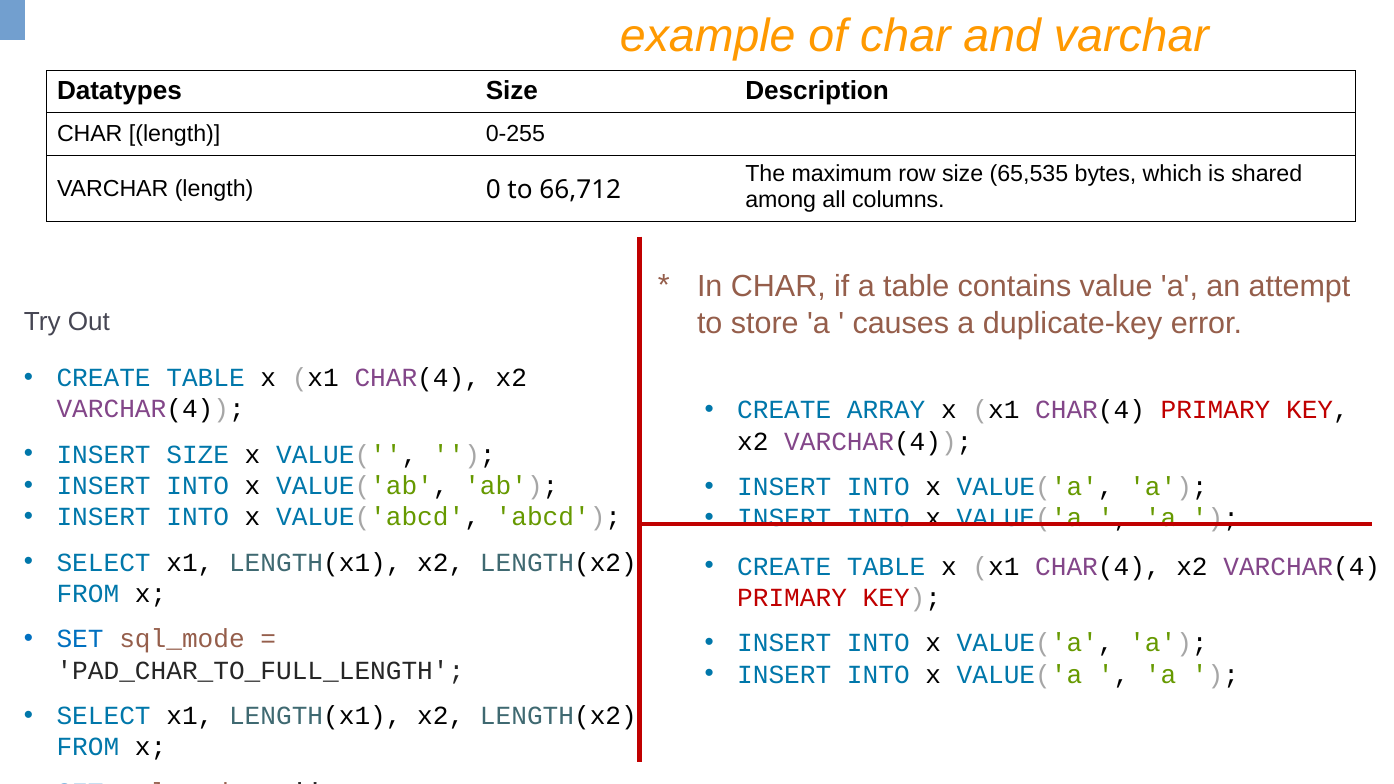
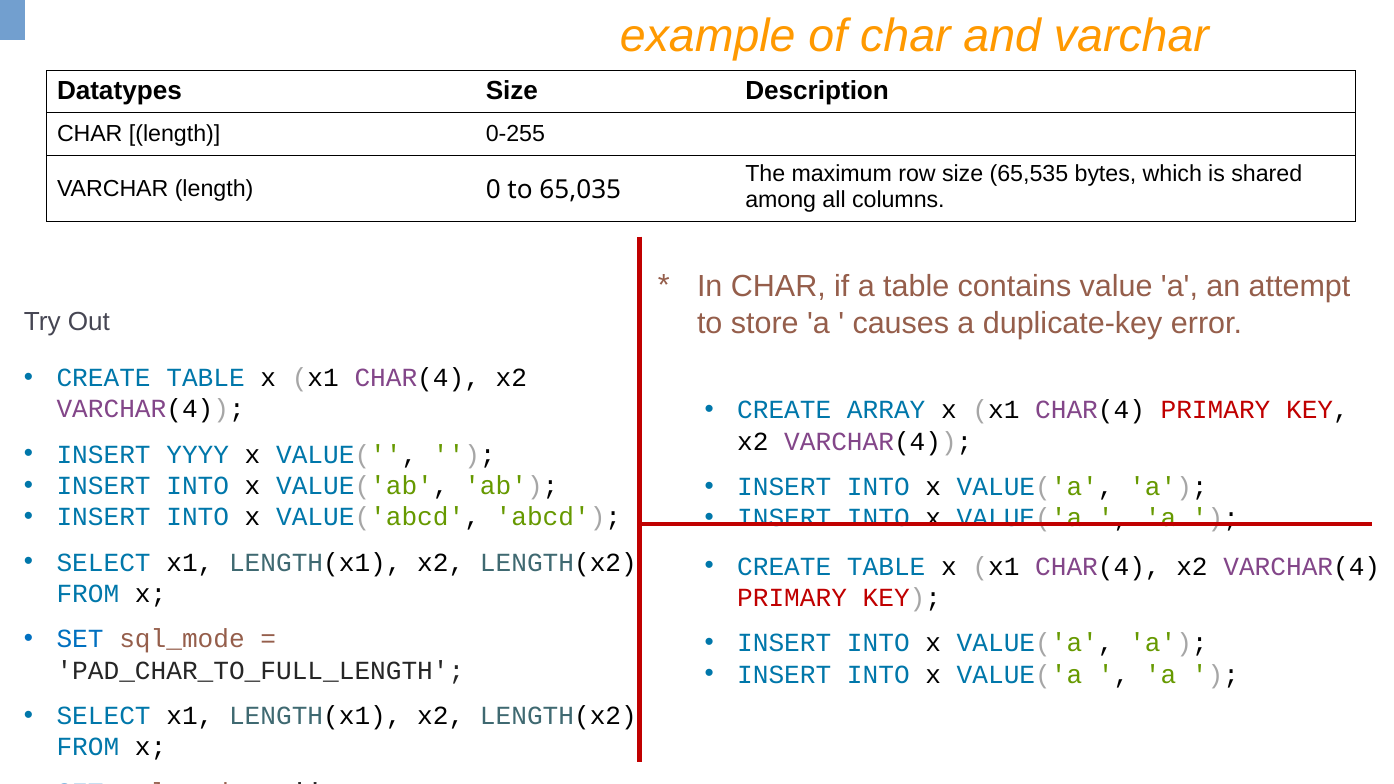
66,712: 66,712 -> 65,035
INSERT SIZE: SIZE -> YYYY
